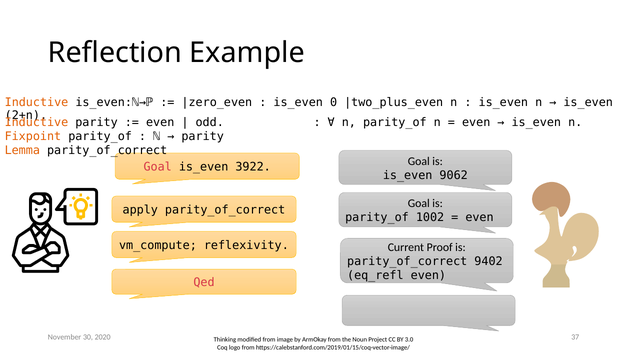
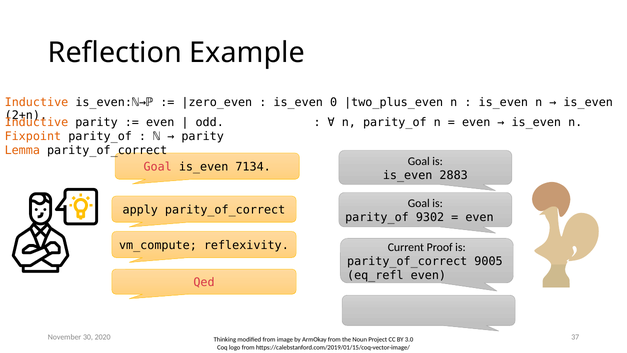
3922: 3922 -> 7134
9062: 9062 -> 2883
1002: 1002 -> 9302
9402: 9402 -> 9005
